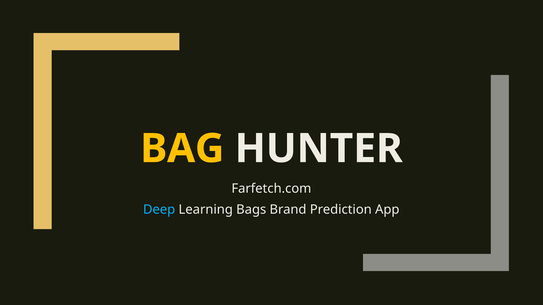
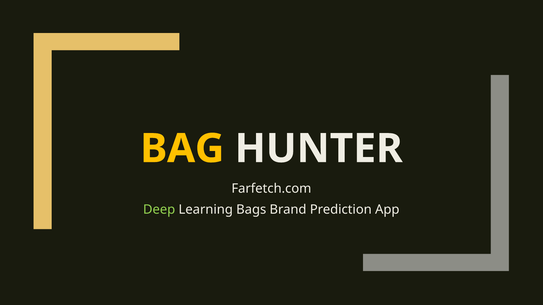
Deep colour: light blue -> light green
